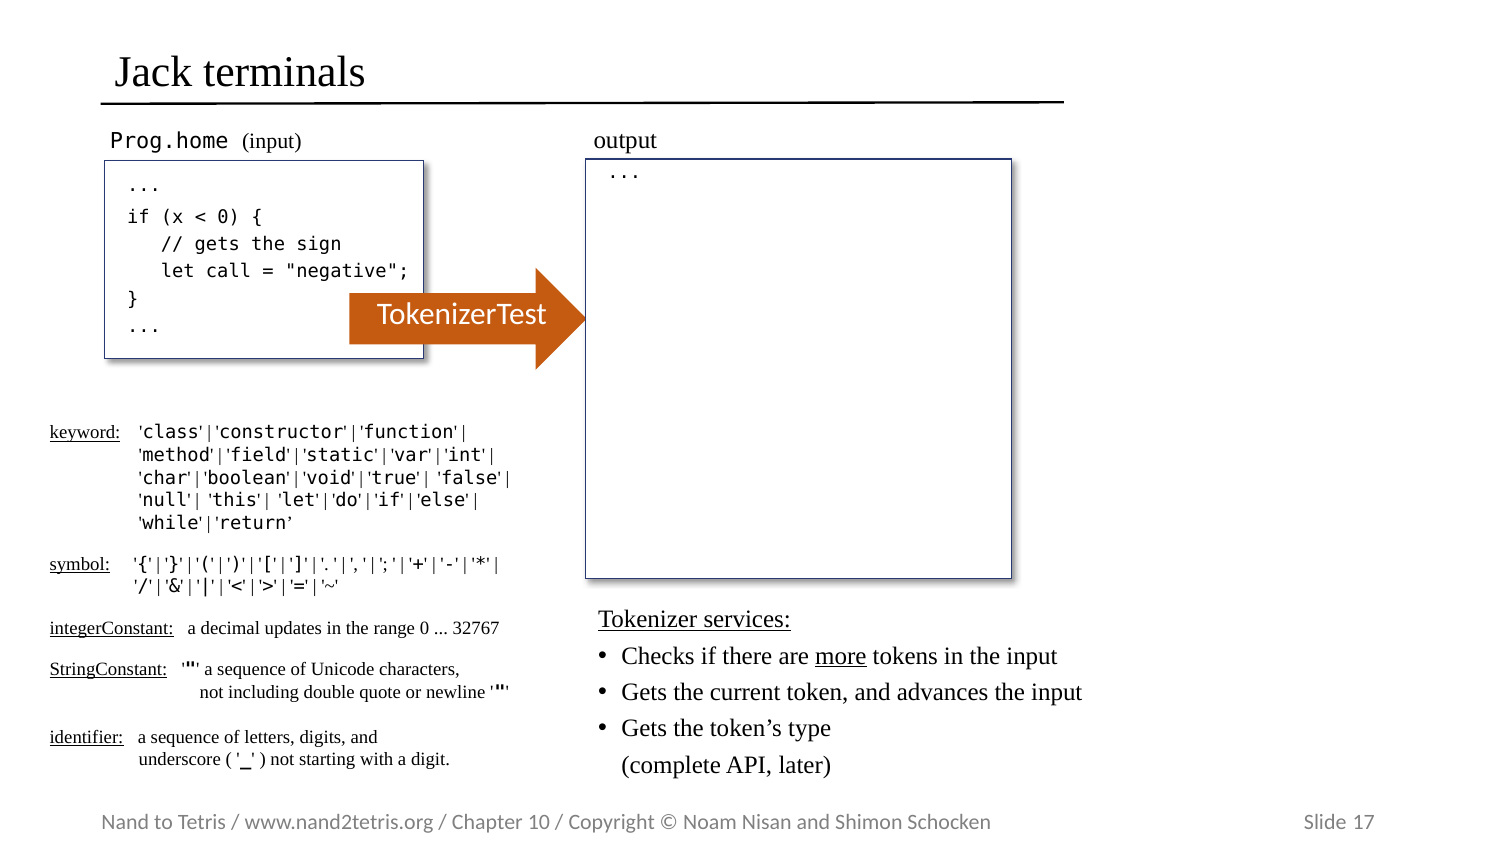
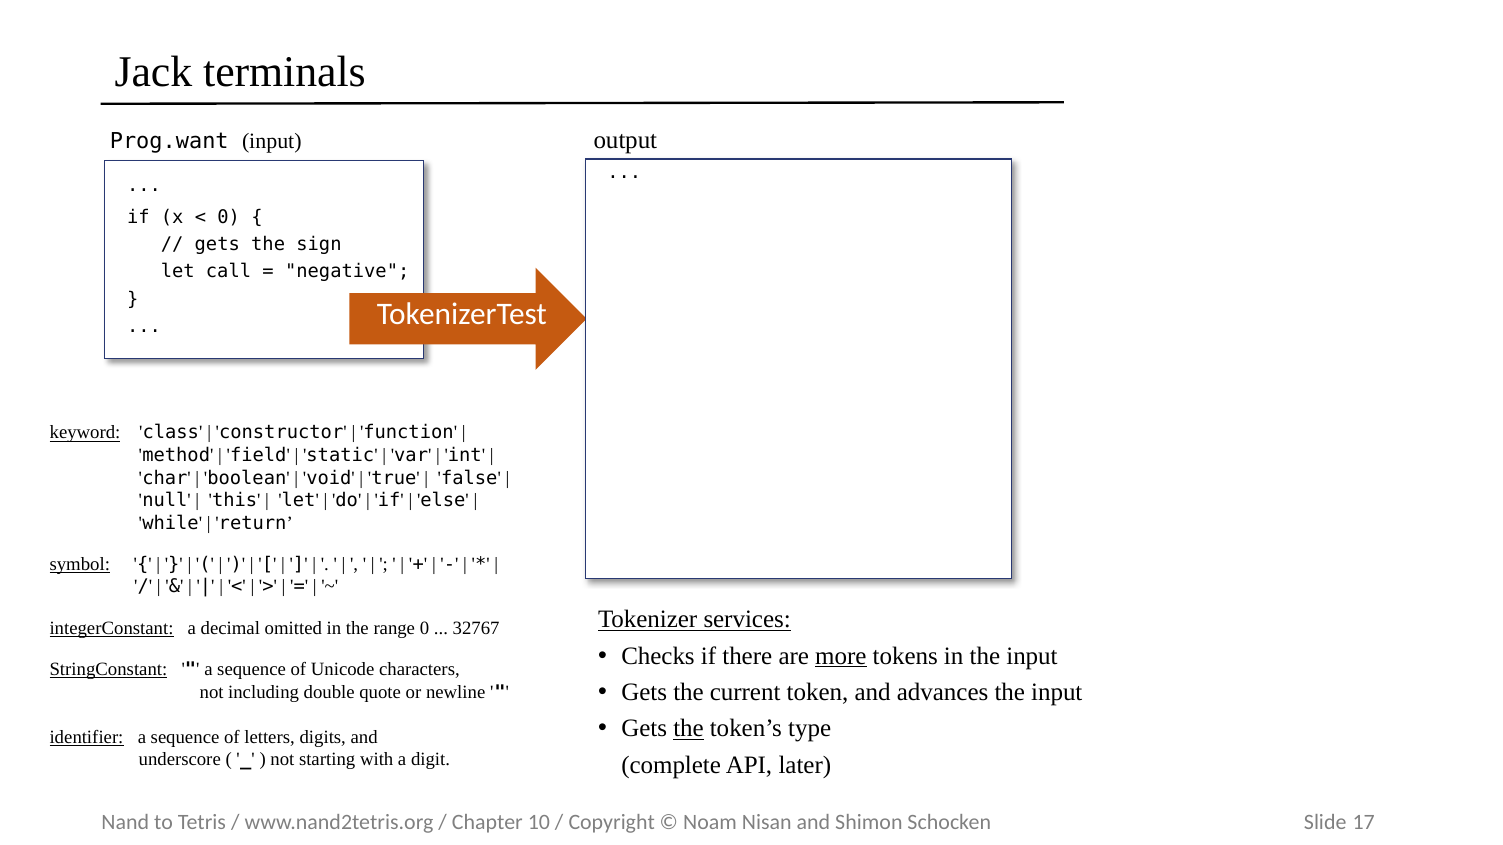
Prog.home: Prog.home -> Prog.want
updates: updates -> omitted
the at (688, 729) underline: none -> present
